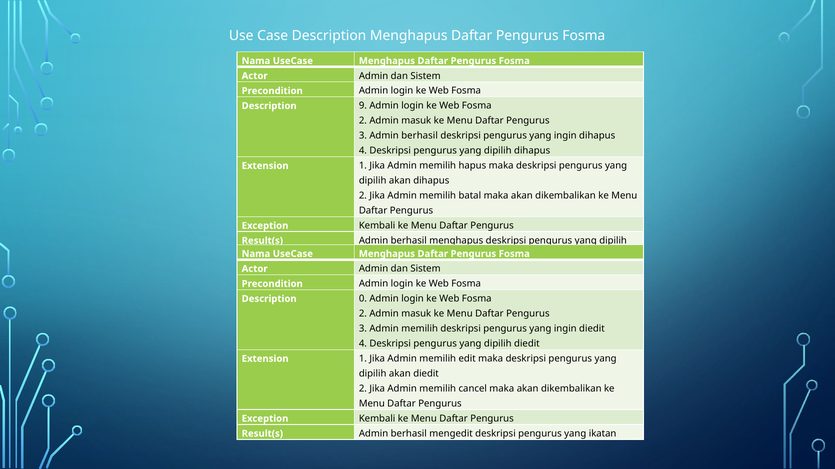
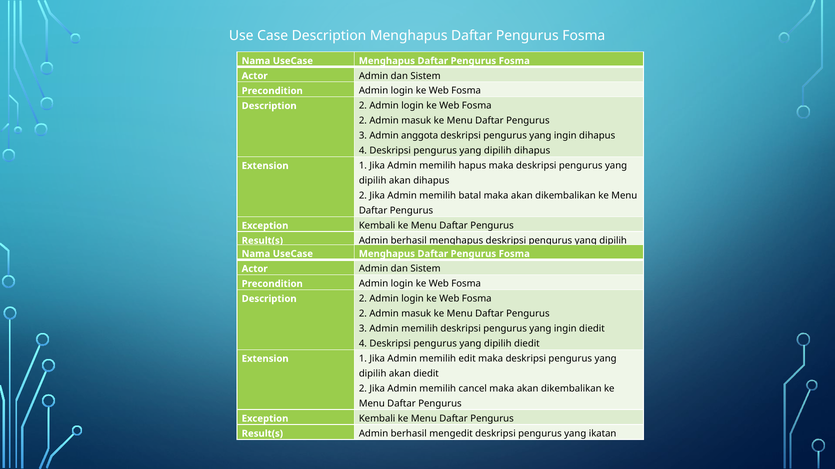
9 at (363, 106): 9 -> 2
3 Admin berhasil: berhasil -> anggota
0 at (363, 299): 0 -> 2
